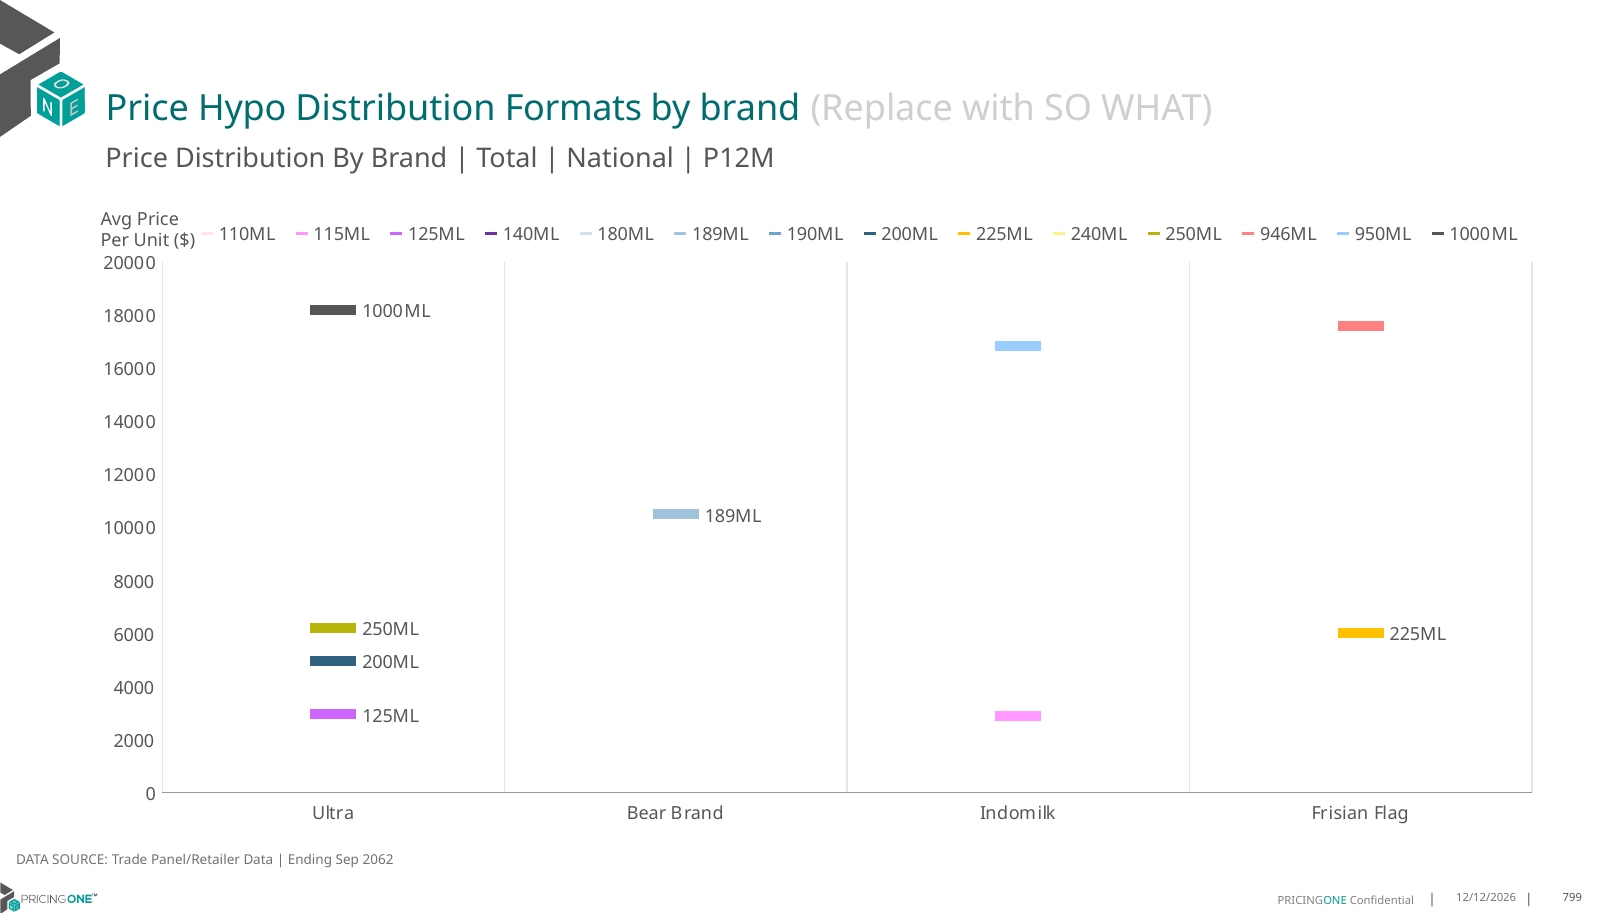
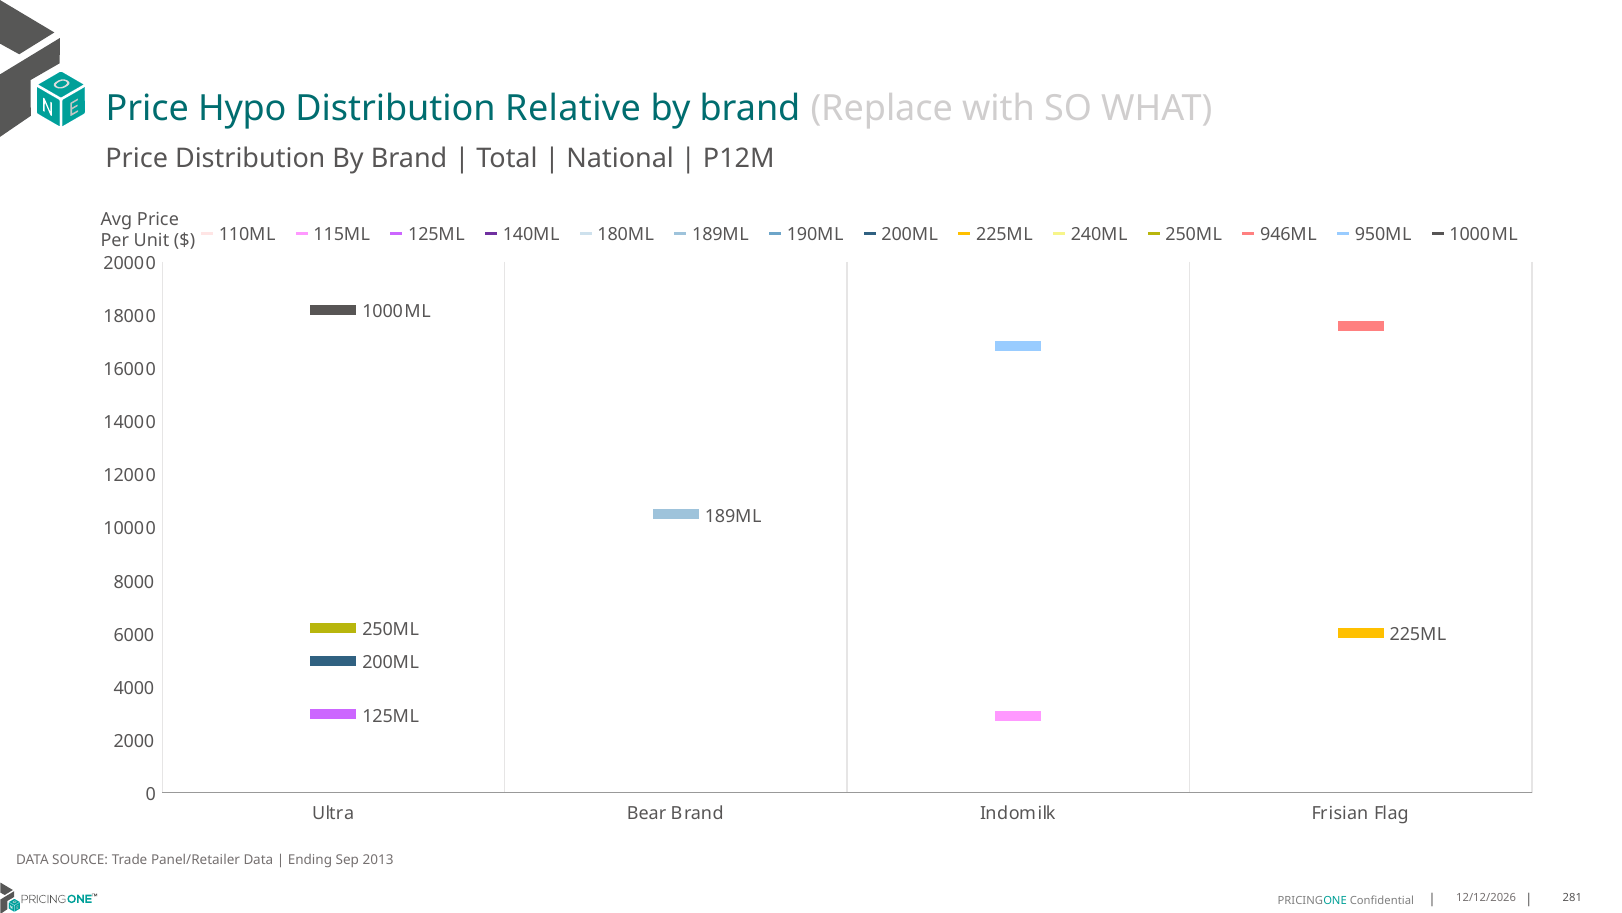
Formats: Formats -> Relative
2062: 2062 -> 2013
799: 799 -> 281
